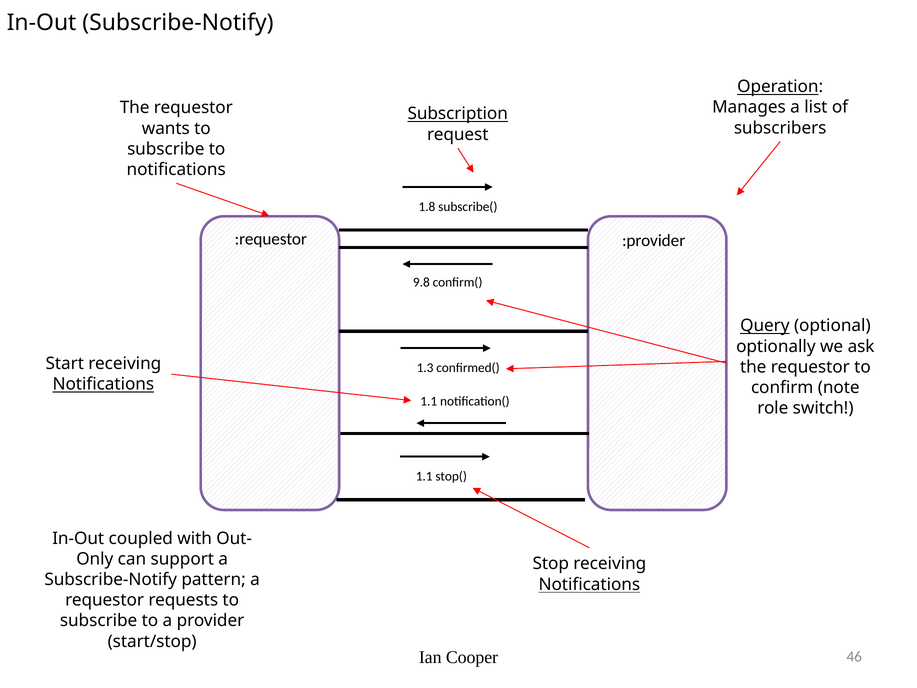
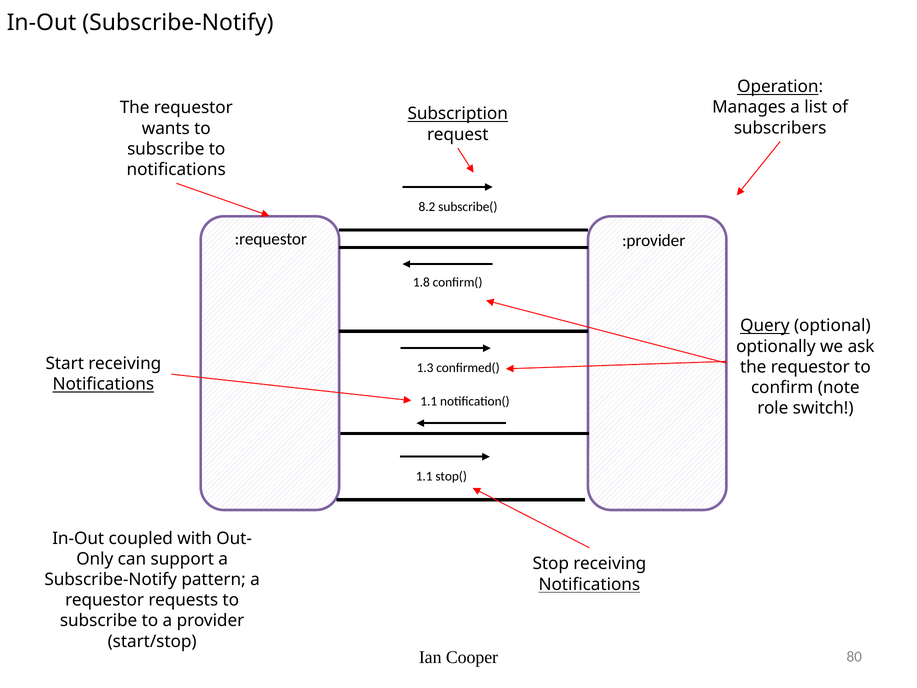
1.8: 1.8 -> 8.2
9.8: 9.8 -> 1.8
46: 46 -> 80
